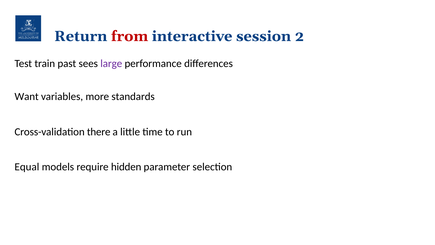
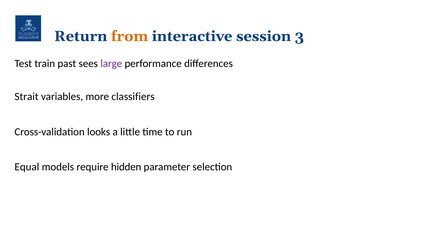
from colour: red -> orange
2: 2 -> 3
Want: Want -> Strait
standards: standards -> classifiers
there: there -> looks
